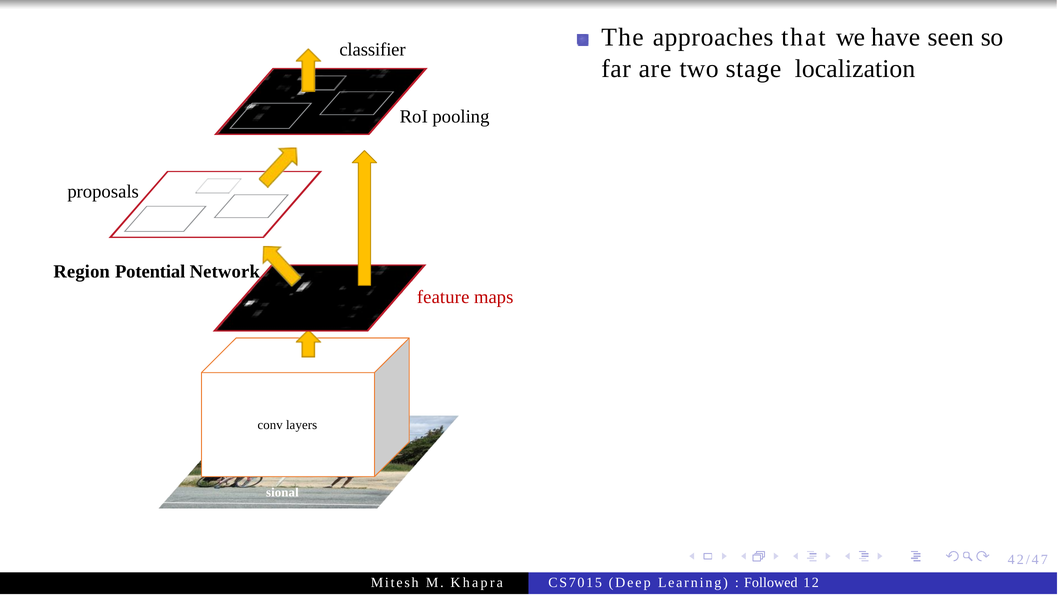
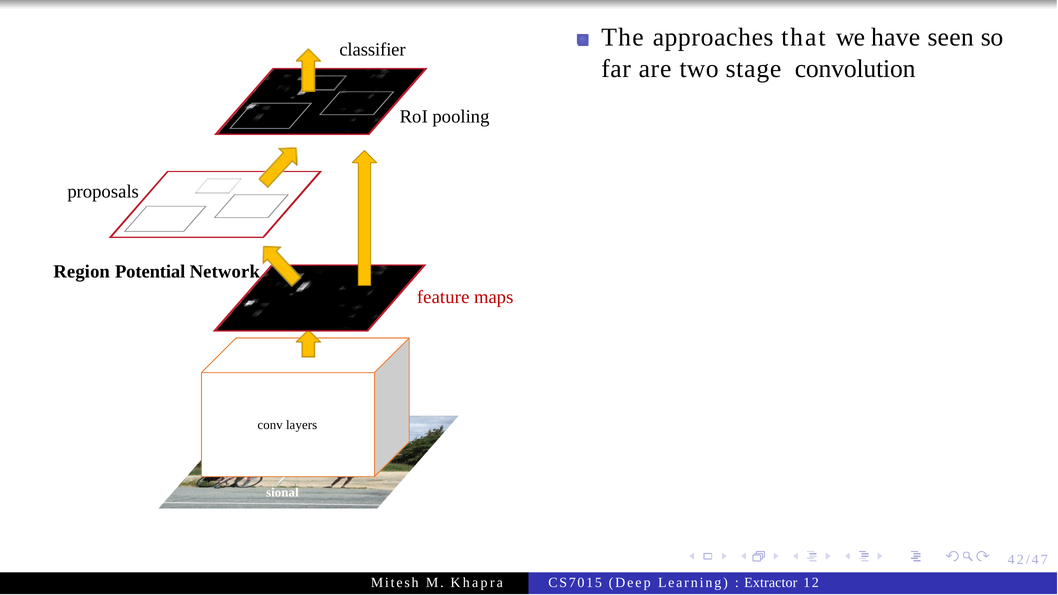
localization: localization -> convolution
Followed: Followed -> Extractor
